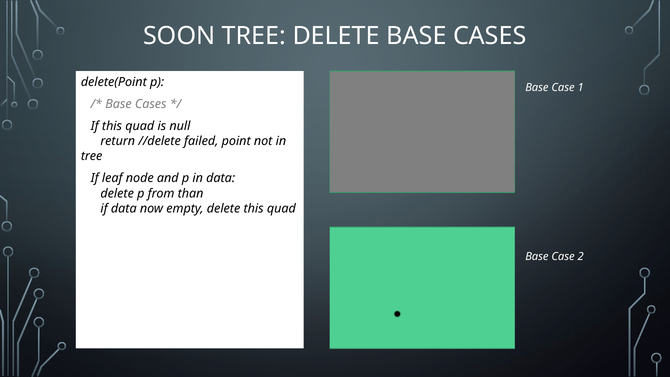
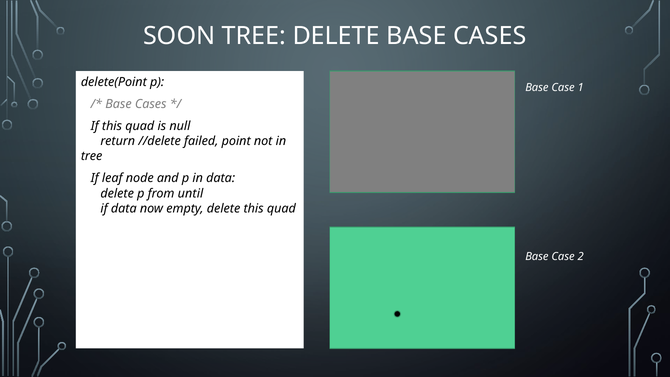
than: than -> until
